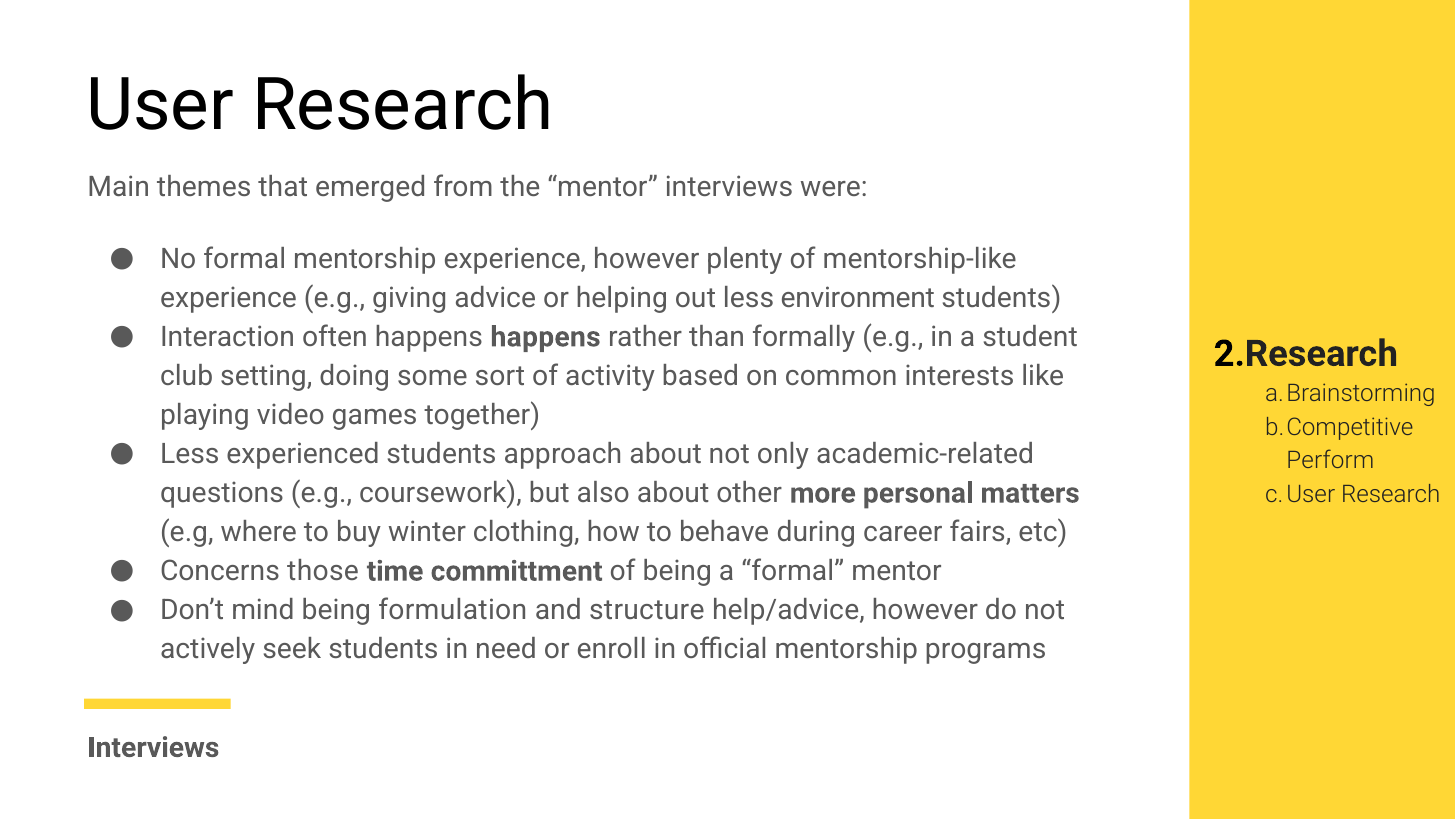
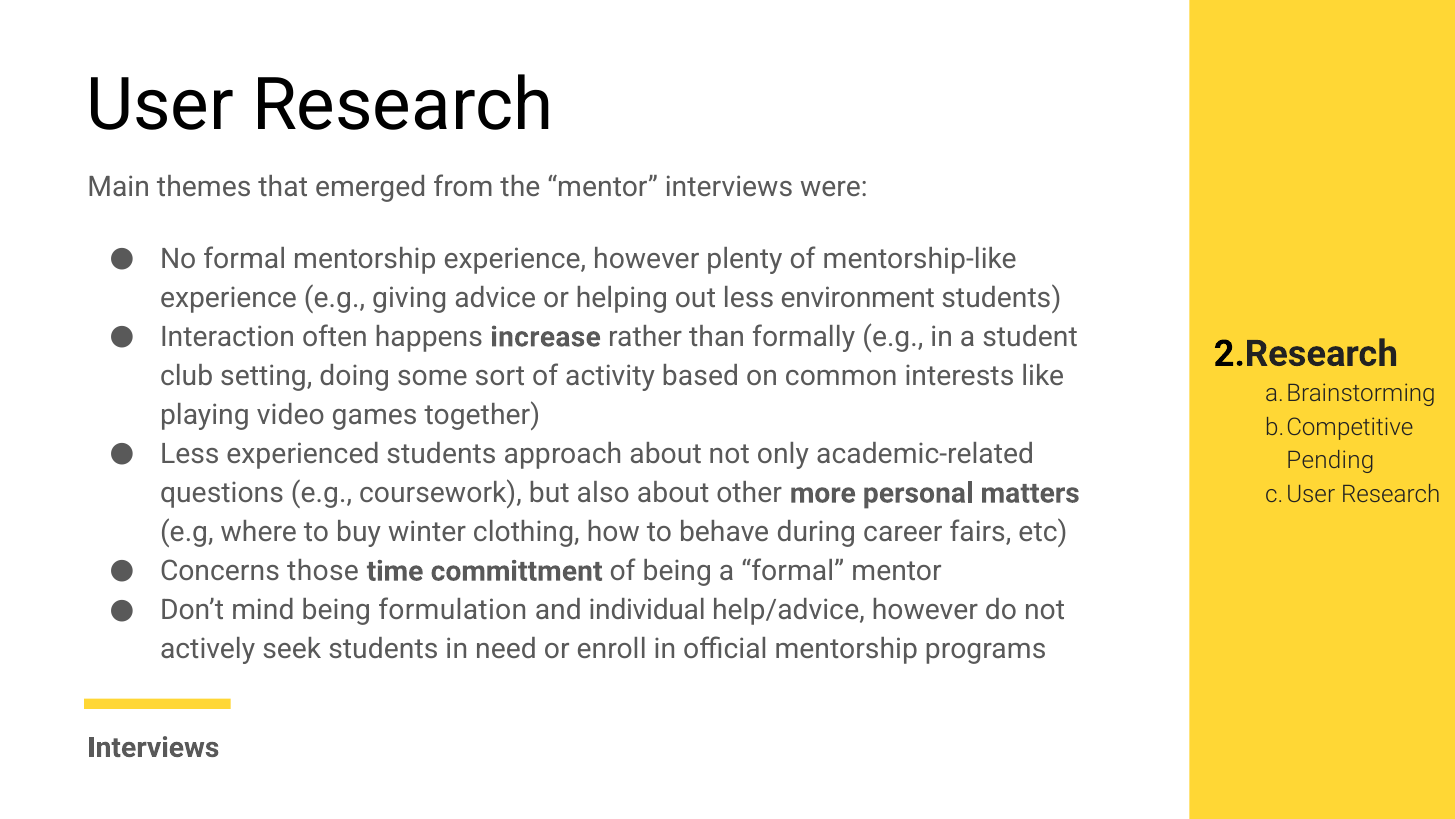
happens happens: happens -> increase
Perform: Perform -> Pending
structure: structure -> individual
